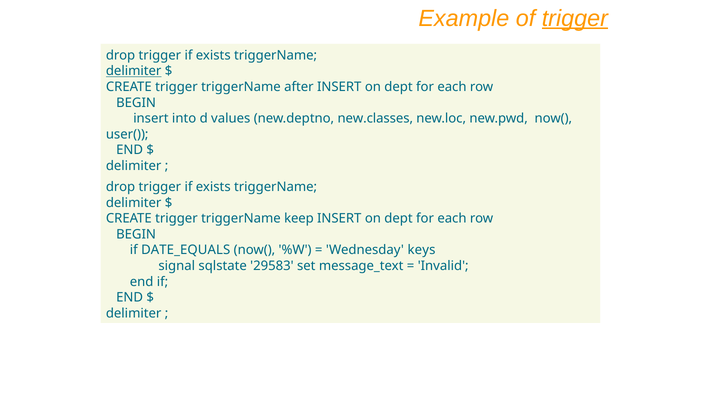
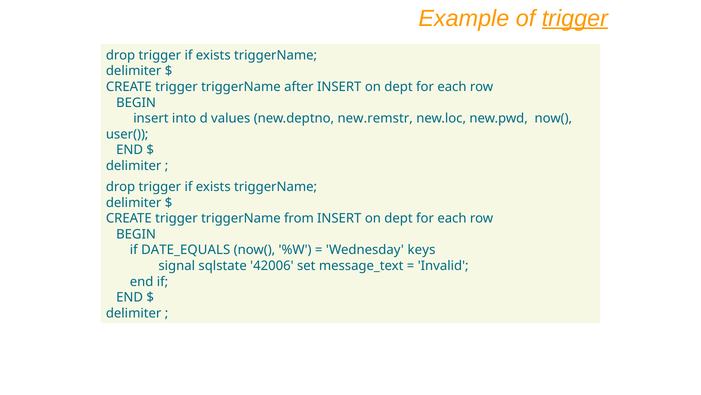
delimiter at (134, 71) underline: present -> none
new.classes: new.classes -> new.remstr
keep: keep -> from
29583: 29583 -> 42006
